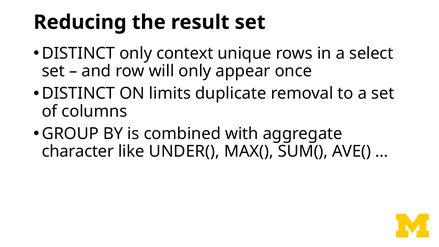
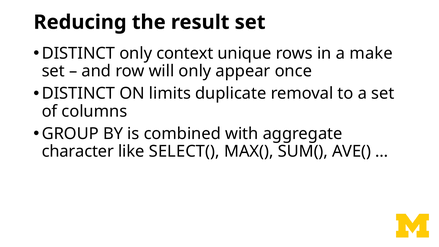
select: select -> make
UNDER(: UNDER( -> SELECT(
